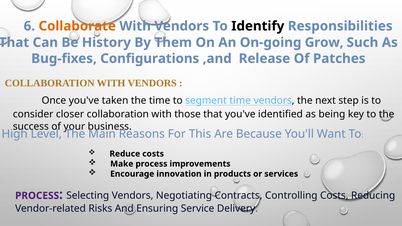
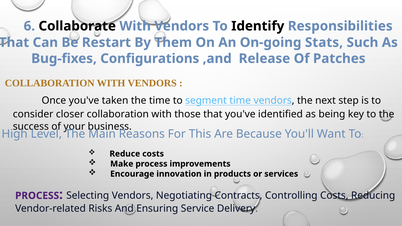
Collaborate colour: orange -> black
History: History -> Restart
Grow: Grow -> Stats
